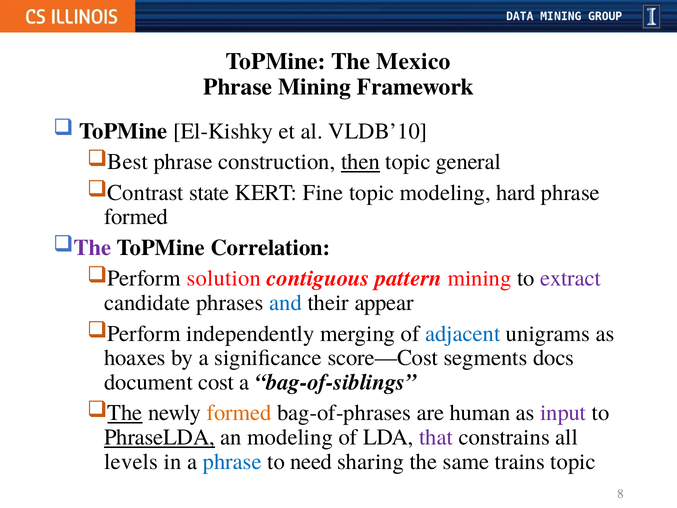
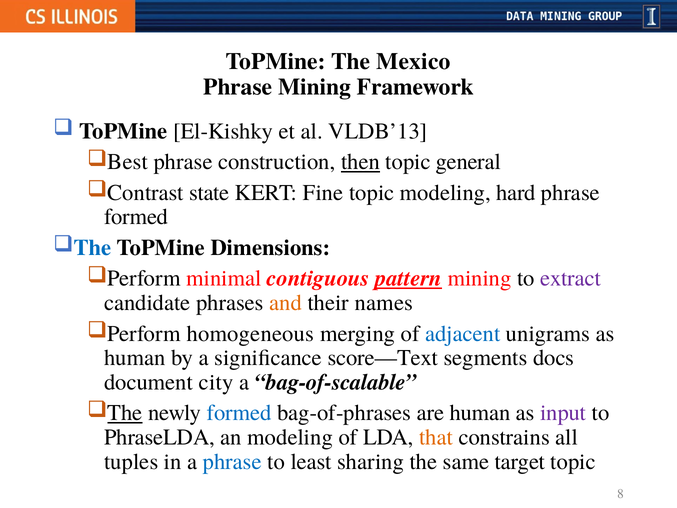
VLDB’10: VLDB’10 -> VLDB’13
The at (92, 248) colour: purple -> blue
Correlation: Correlation -> Dimensions
solution: solution -> minimal
pattern underline: none -> present
and colour: blue -> orange
appear: appear -> names
independently: independently -> homogeneous
hoaxes at (135, 358): hoaxes -> human
score—Cost: score—Cost -> score—Text
cost: cost -> city
bag-of-siblings: bag-of-siblings -> bag-of-scalable
formed at (239, 413) colour: orange -> blue
PhraseLDA underline: present -> none
that colour: purple -> orange
levels: levels -> tuples
need: need -> least
trains: trains -> target
